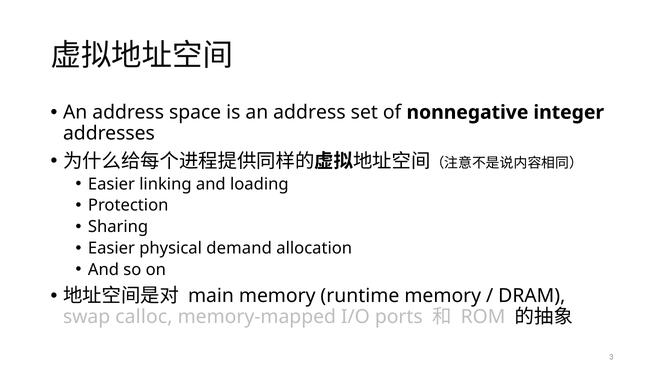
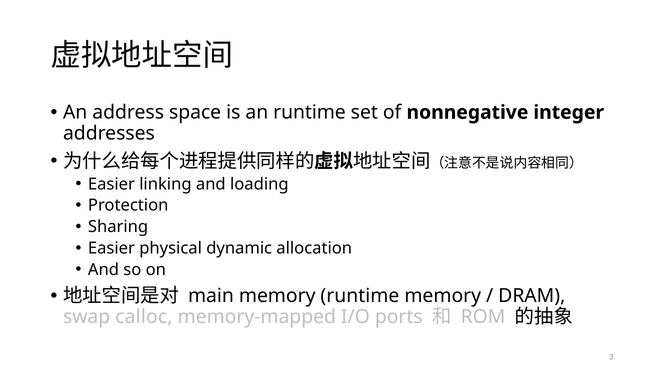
is an address: address -> runtime
demand: demand -> dynamic
